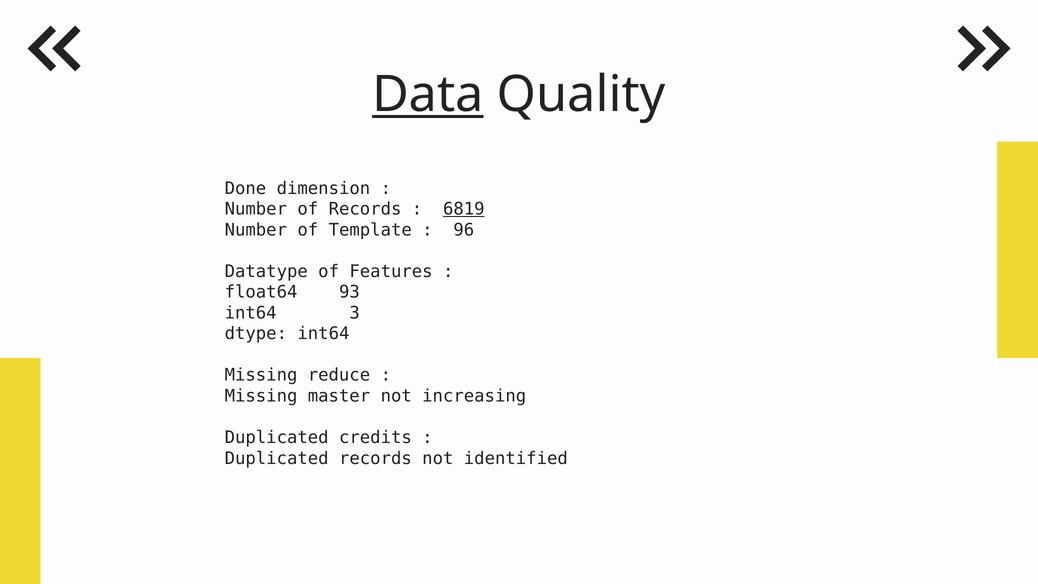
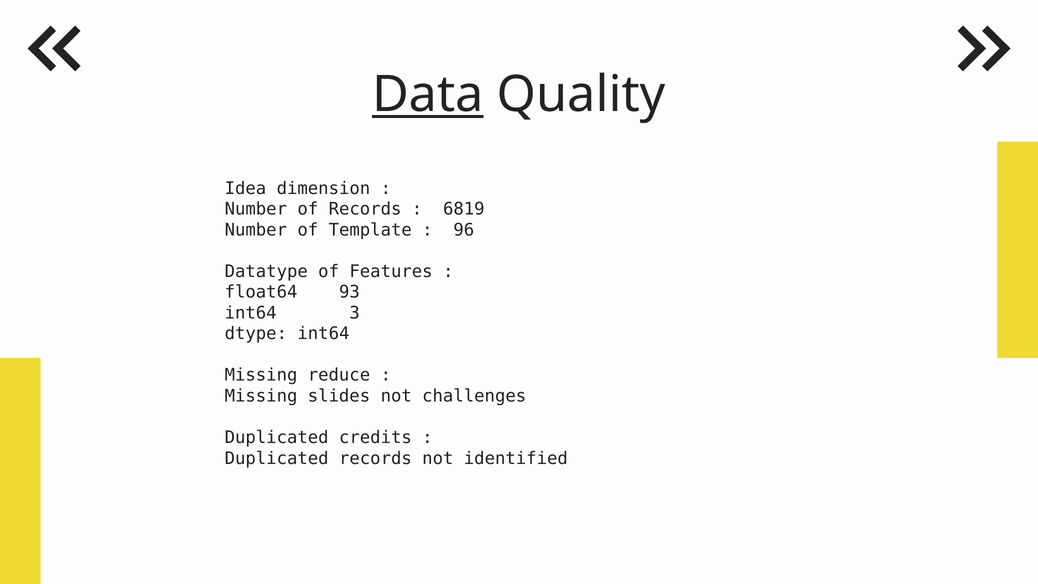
Done: Done -> Idea
6819 underline: present -> none
master: master -> slides
increasing: increasing -> challenges
